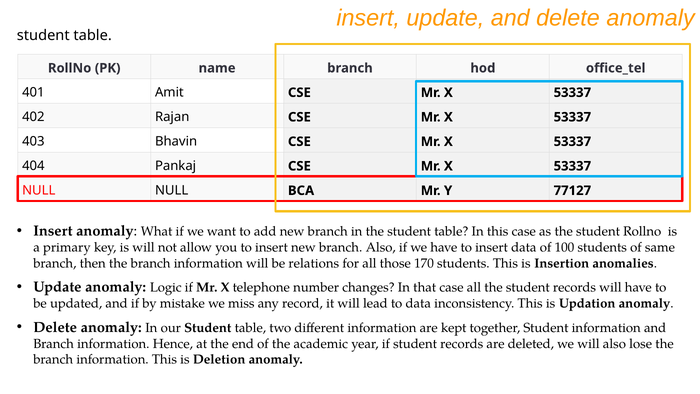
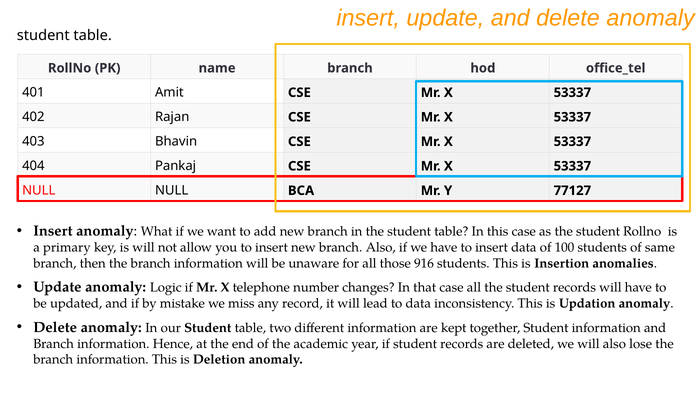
relations: relations -> unaware
170: 170 -> 916
